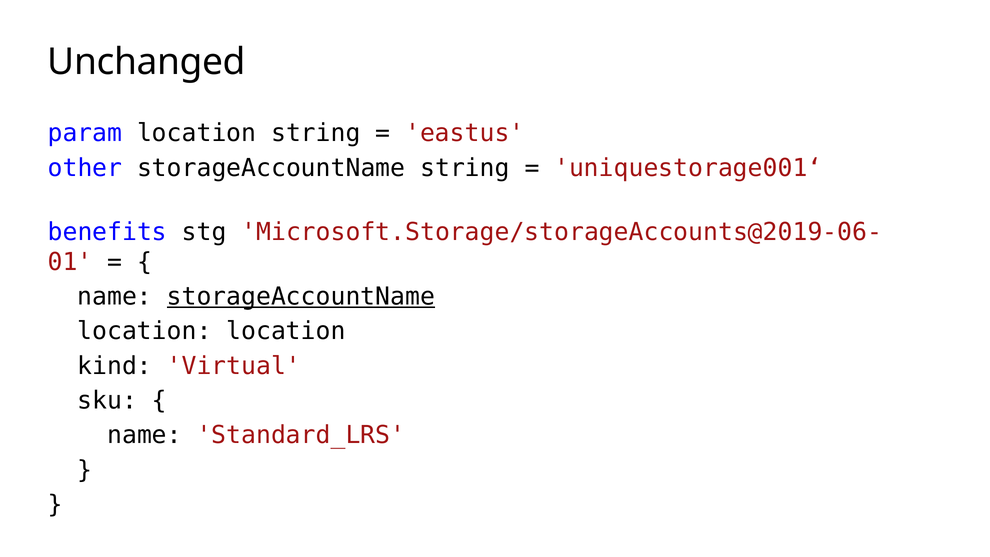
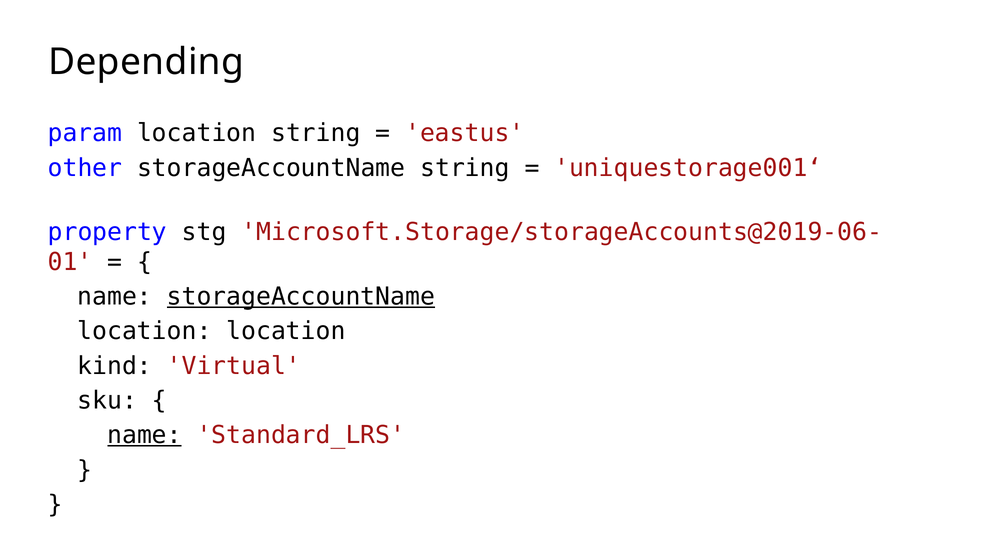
Unchanged: Unchanged -> Depending
benefits: benefits -> property
name at (145, 435) underline: none -> present
